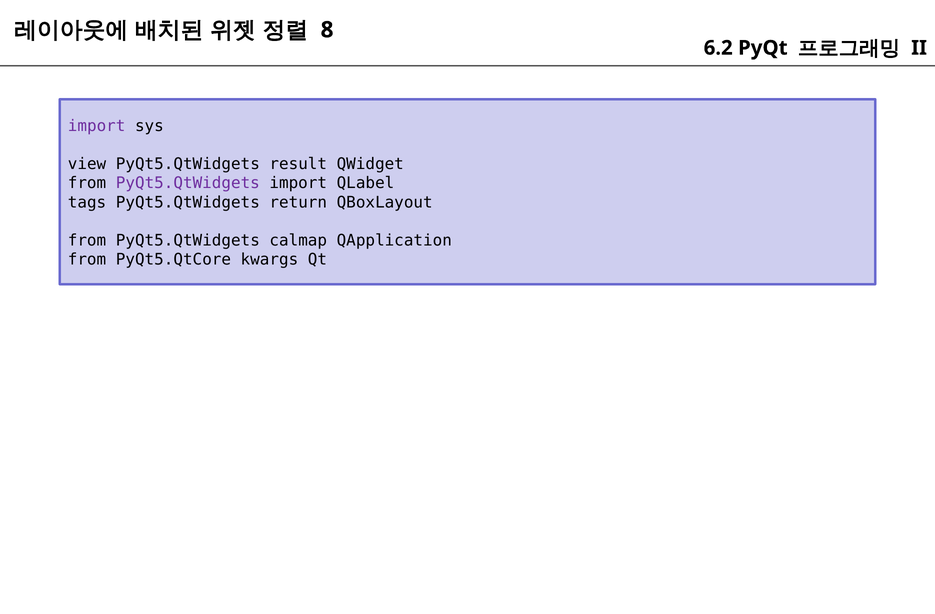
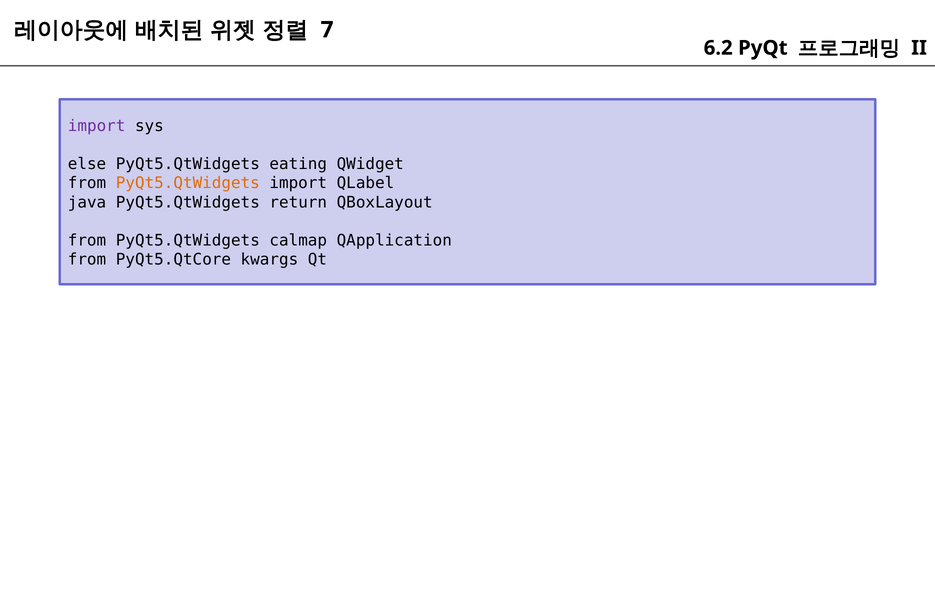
8: 8 -> 7
view: view -> else
result: result -> eating
PyQt5.QtWidgets at (188, 183) colour: purple -> orange
tags: tags -> java
